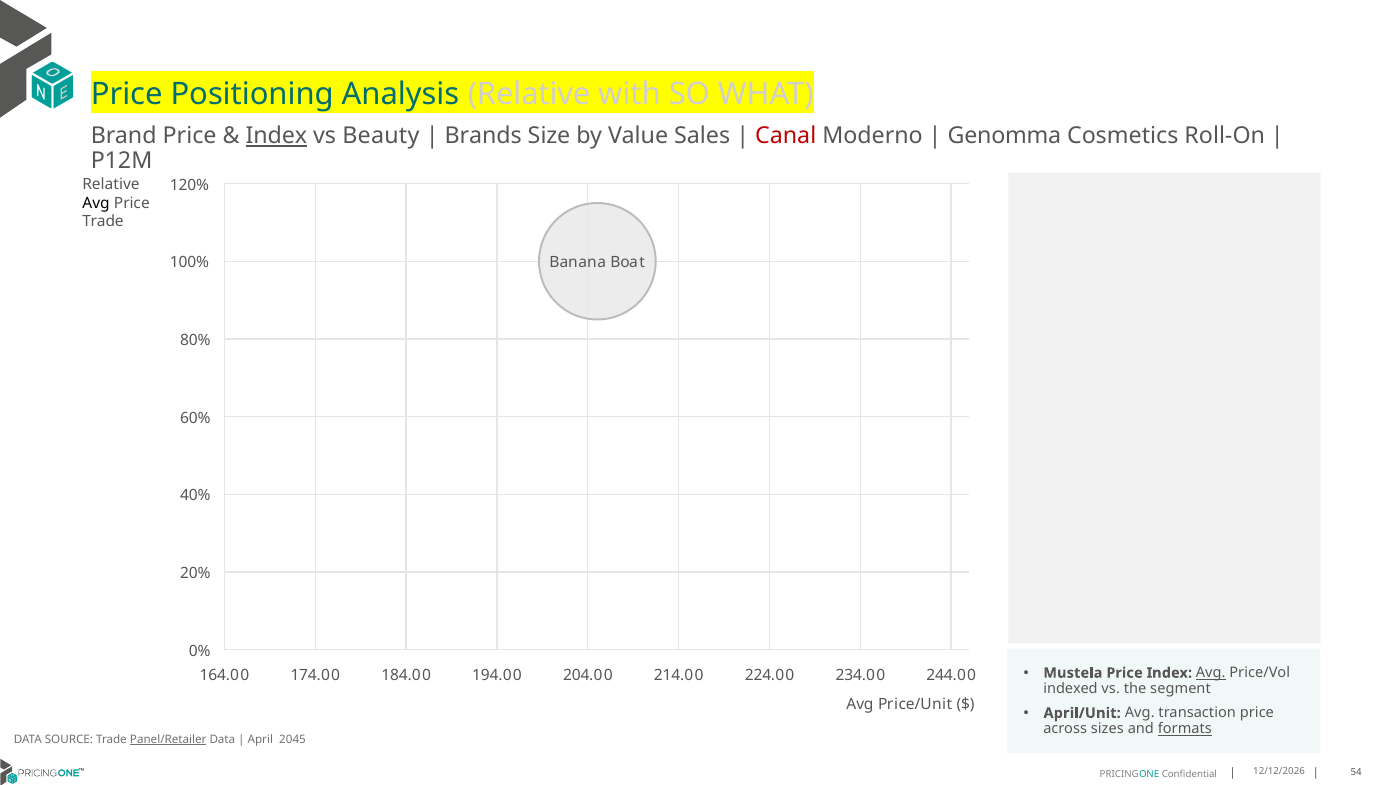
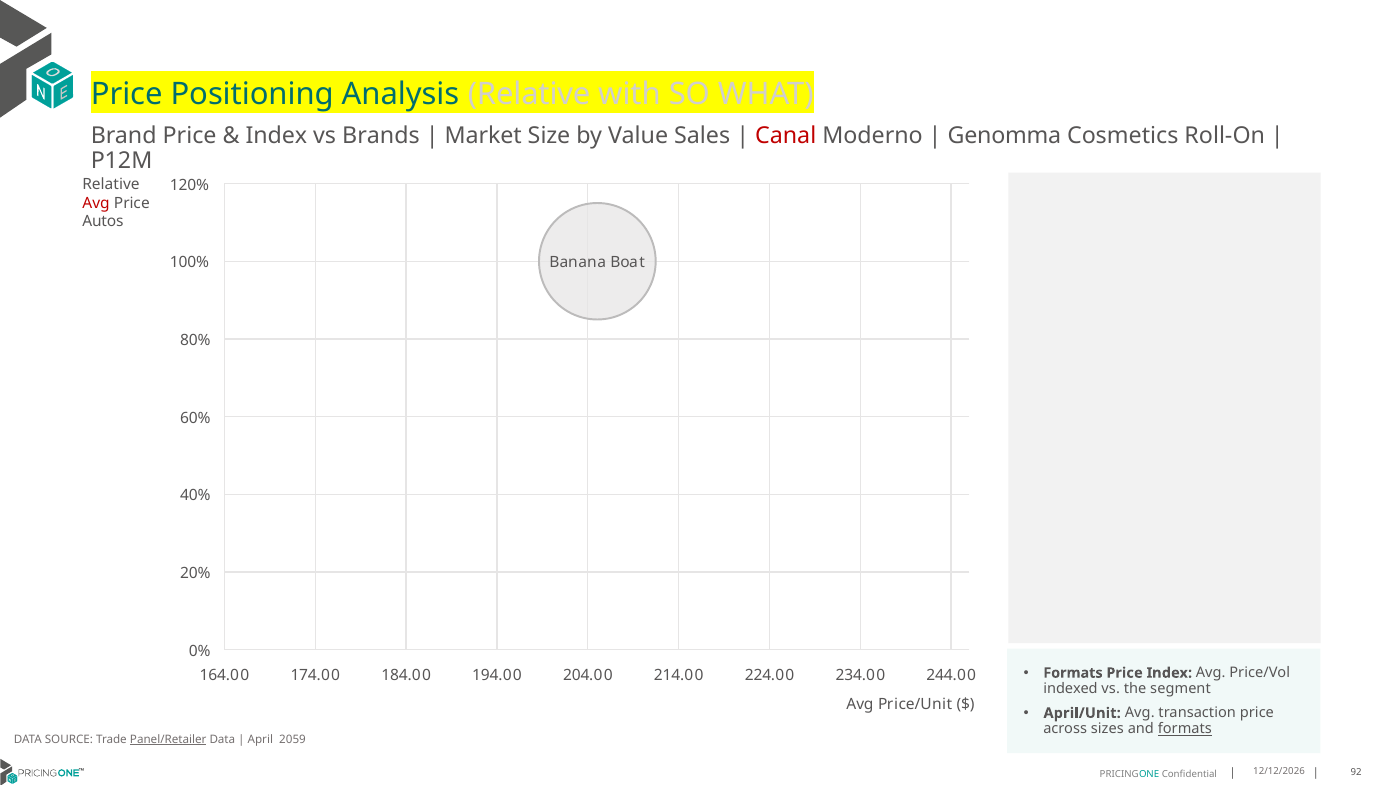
Index at (276, 136) underline: present -> none
Beauty: Beauty -> Brands
Brands: Brands -> Market
Avg at (96, 203) colour: black -> red
Trade at (103, 222): Trade -> Autos
Mustela at (1073, 673): Mustela -> Formats
Avg at (1211, 673) underline: present -> none
2045: 2045 -> 2059
54: 54 -> 92
